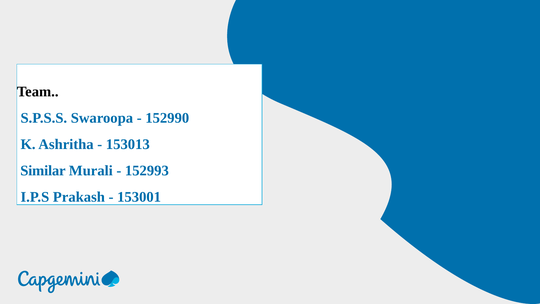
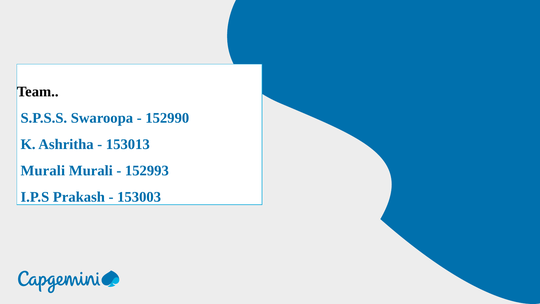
Similar at (43, 170): Similar -> Murali
153001: 153001 -> 153003
